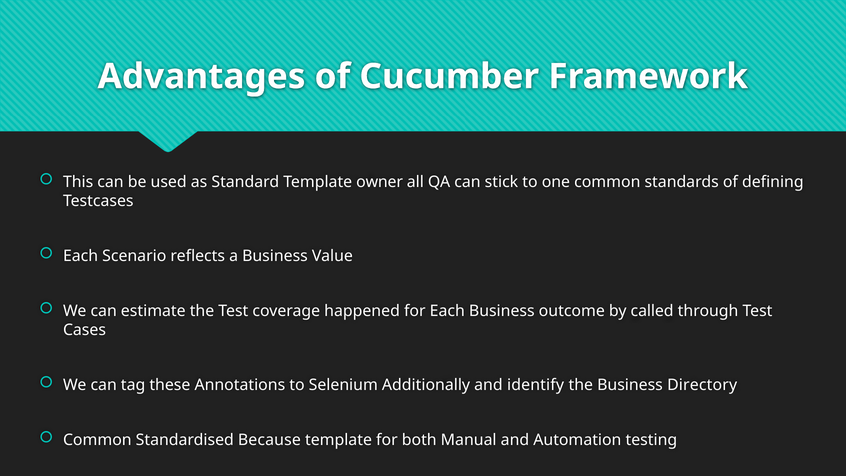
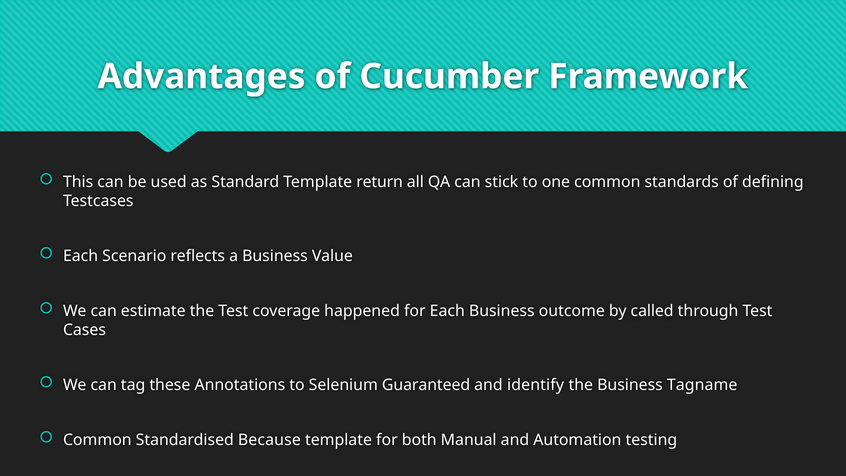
owner: owner -> return
Additionally: Additionally -> Guaranteed
Directory: Directory -> Tagname
